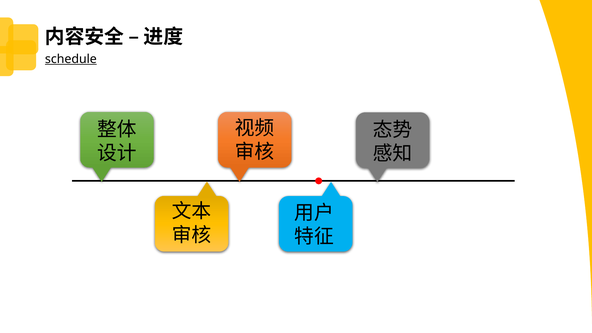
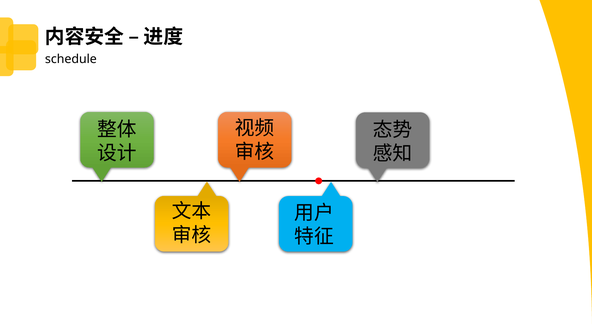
schedule underline: present -> none
